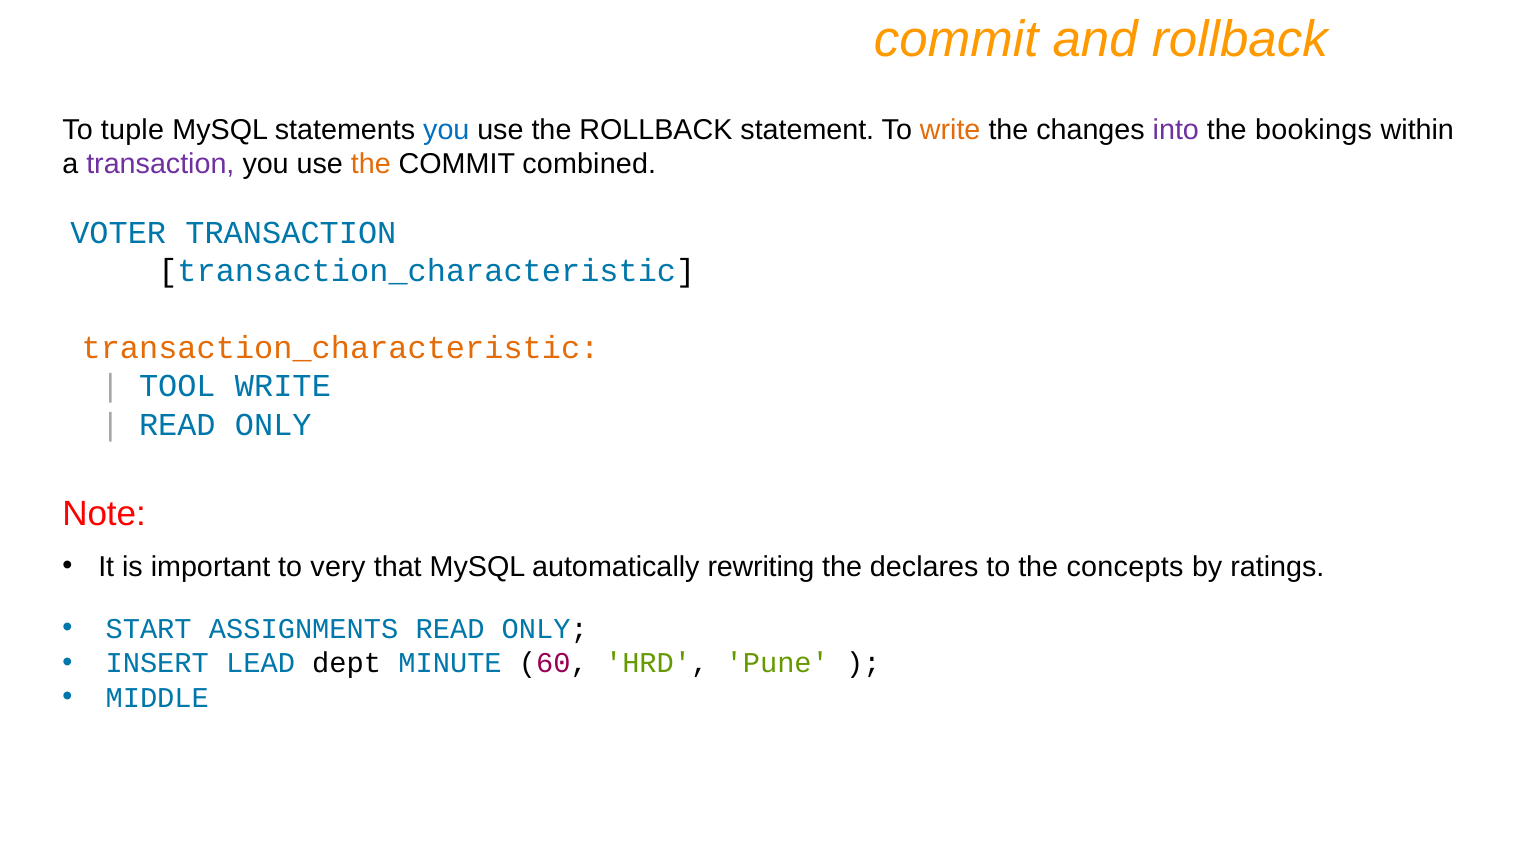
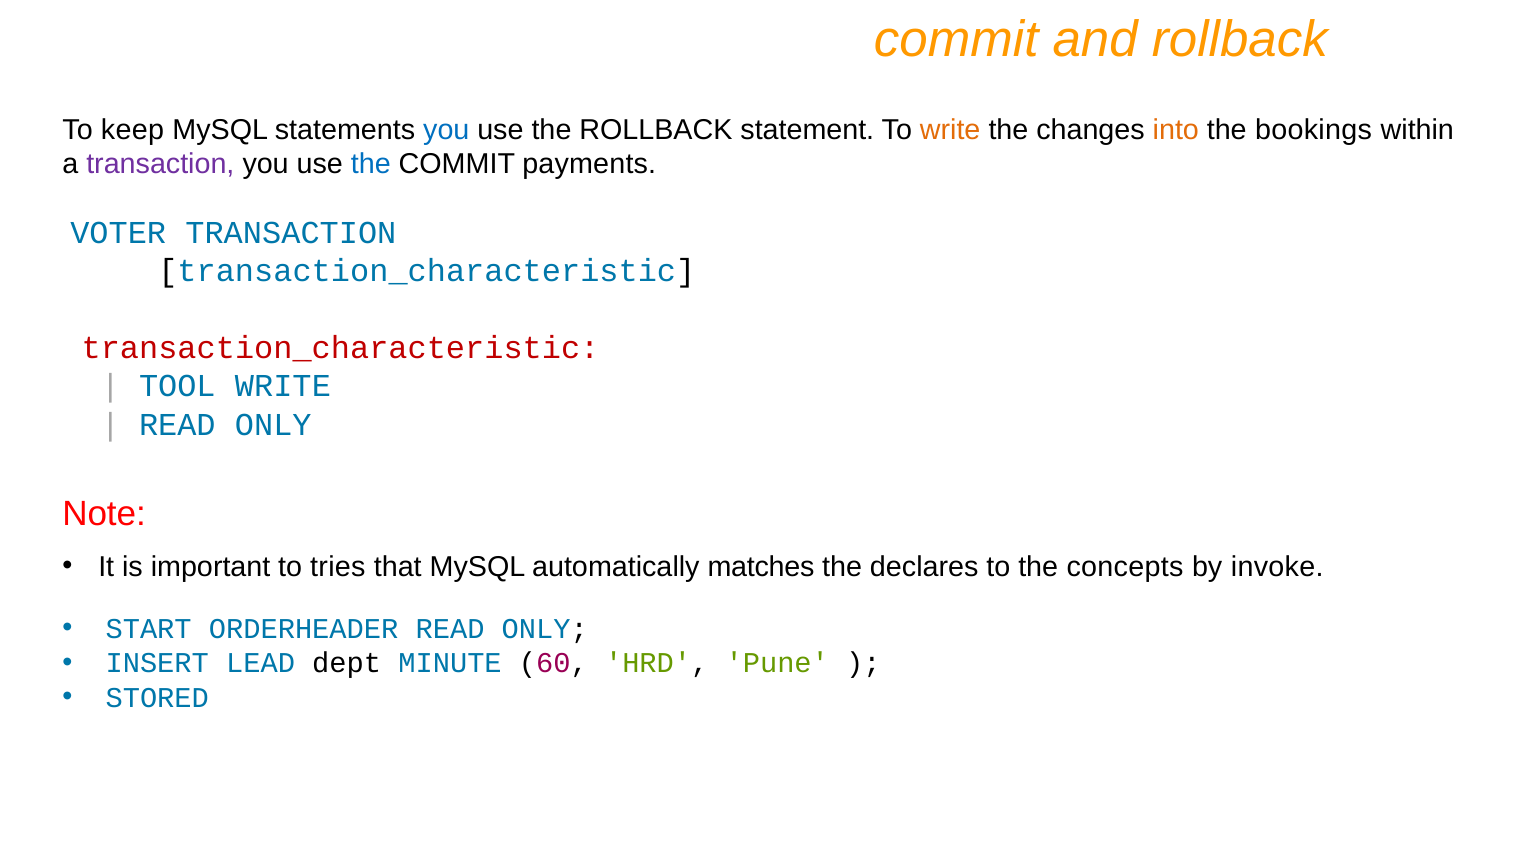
tuple: tuple -> keep
into colour: purple -> orange
the at (371, 165) colour: orange -> blue
combined: combined -> payments
transaction_characteristic at (340, 348) colour: orange -> red
very: very -> tries
rewriting: rewriting -> matches
ratings: ratings -> invoke
ASSIGNMENTS: ASSIGNMENTS -> ORDERHEADER
MIDDLE: MIDDLE -> STORED
